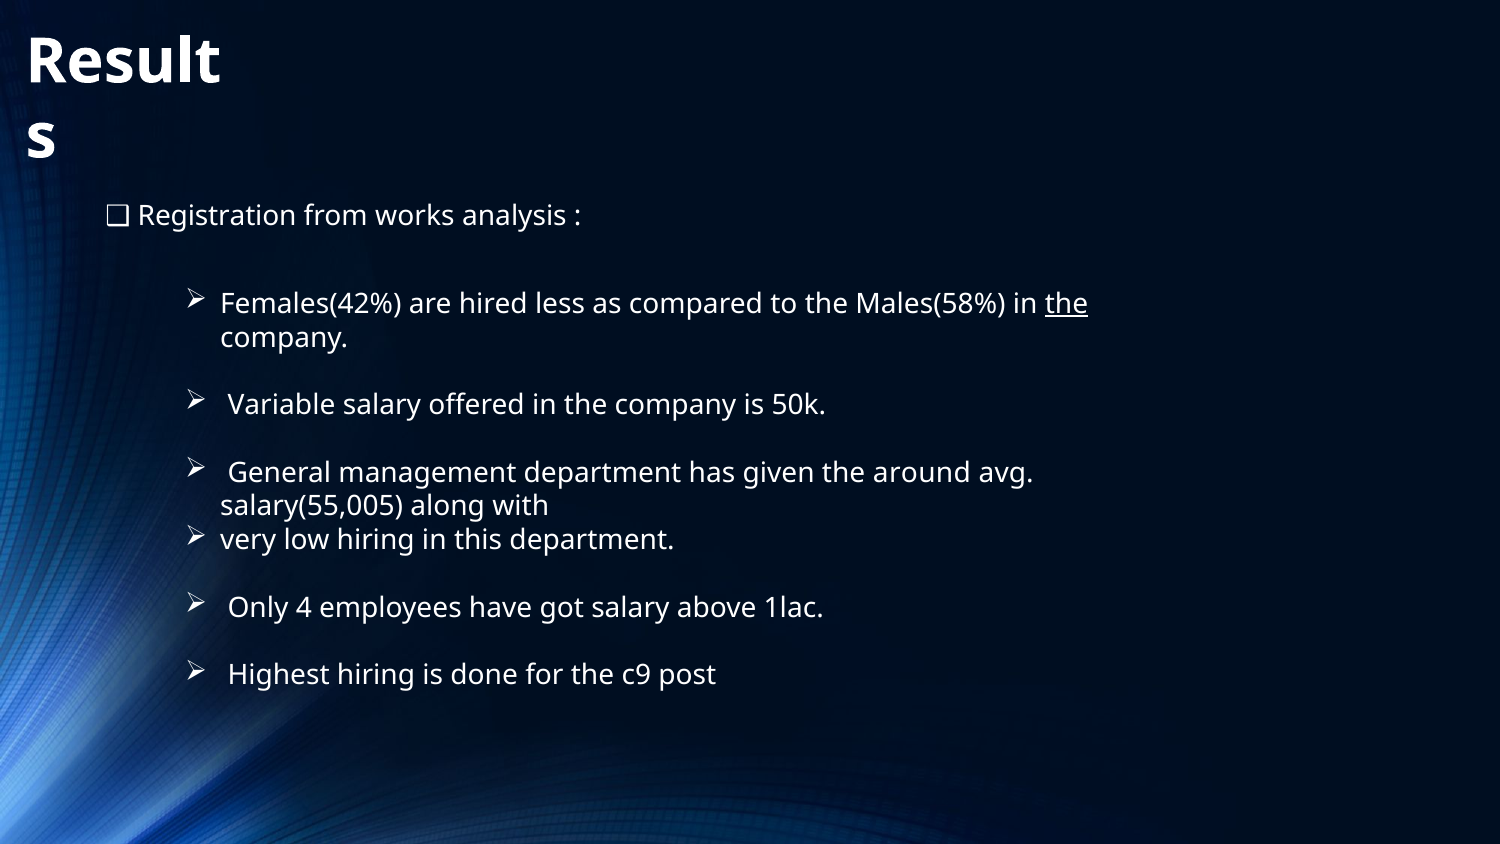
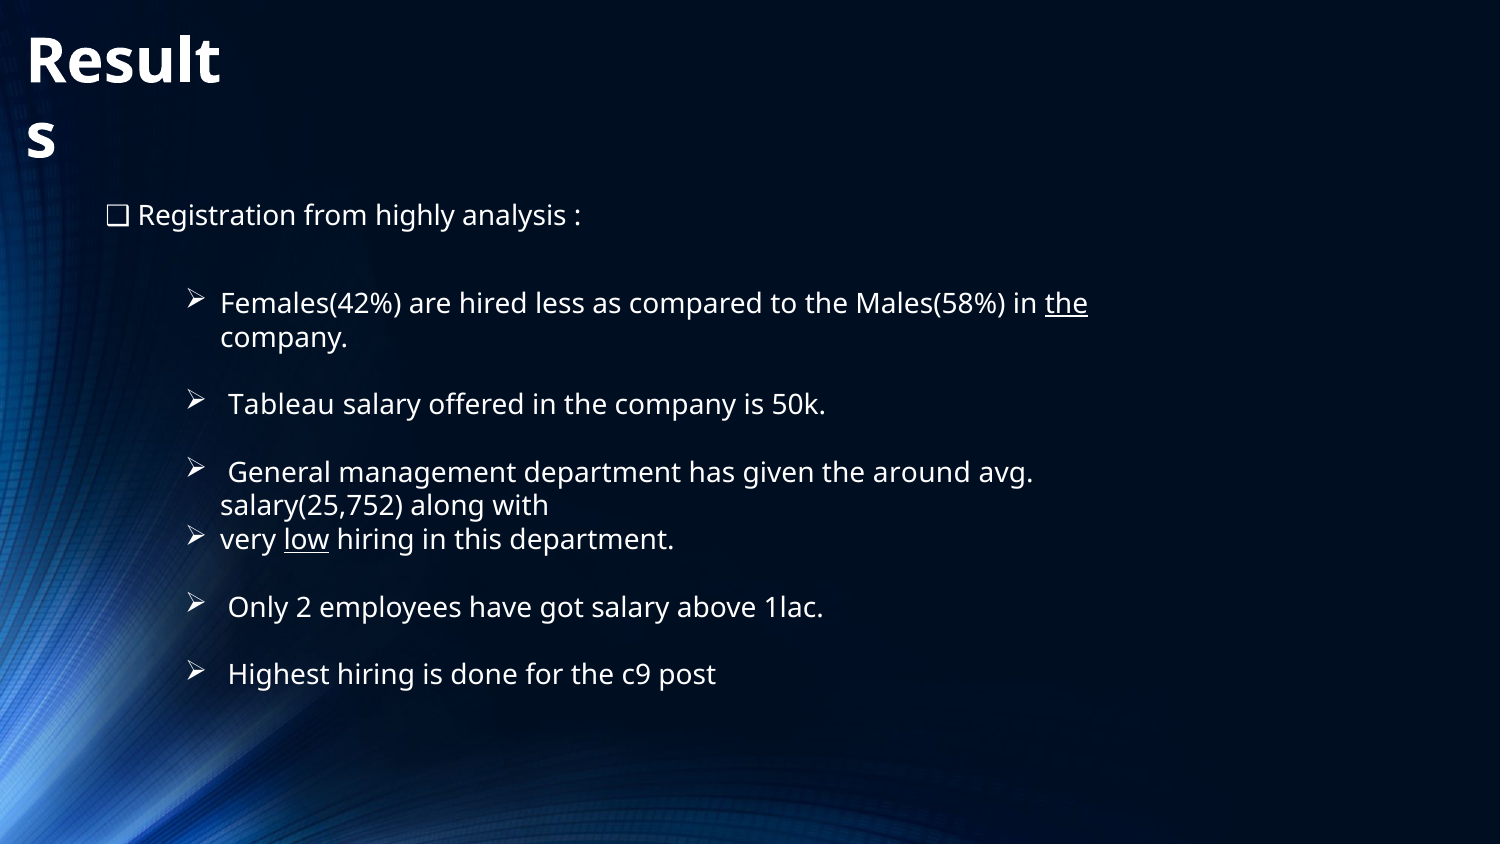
works: works -> highly
Variable: Variable -> Tableau
salary(55,005: salary(55,005 -> salary(25,752
low underline: none -> present
4: 4 -> 2
